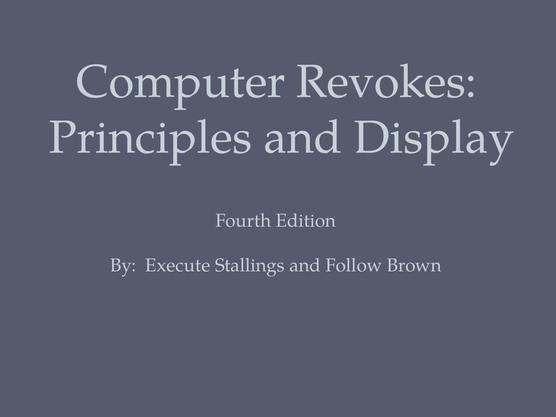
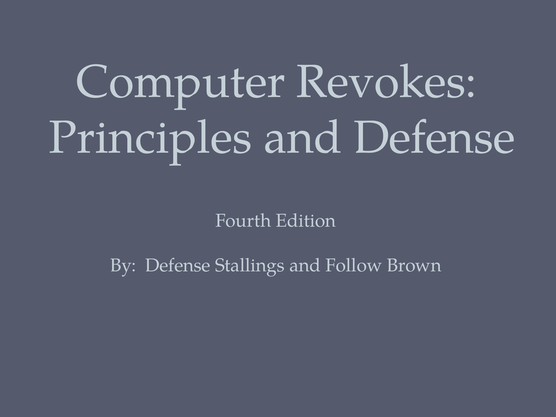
and Display: Display -> Defense
By Execute: Execute -> Defense
